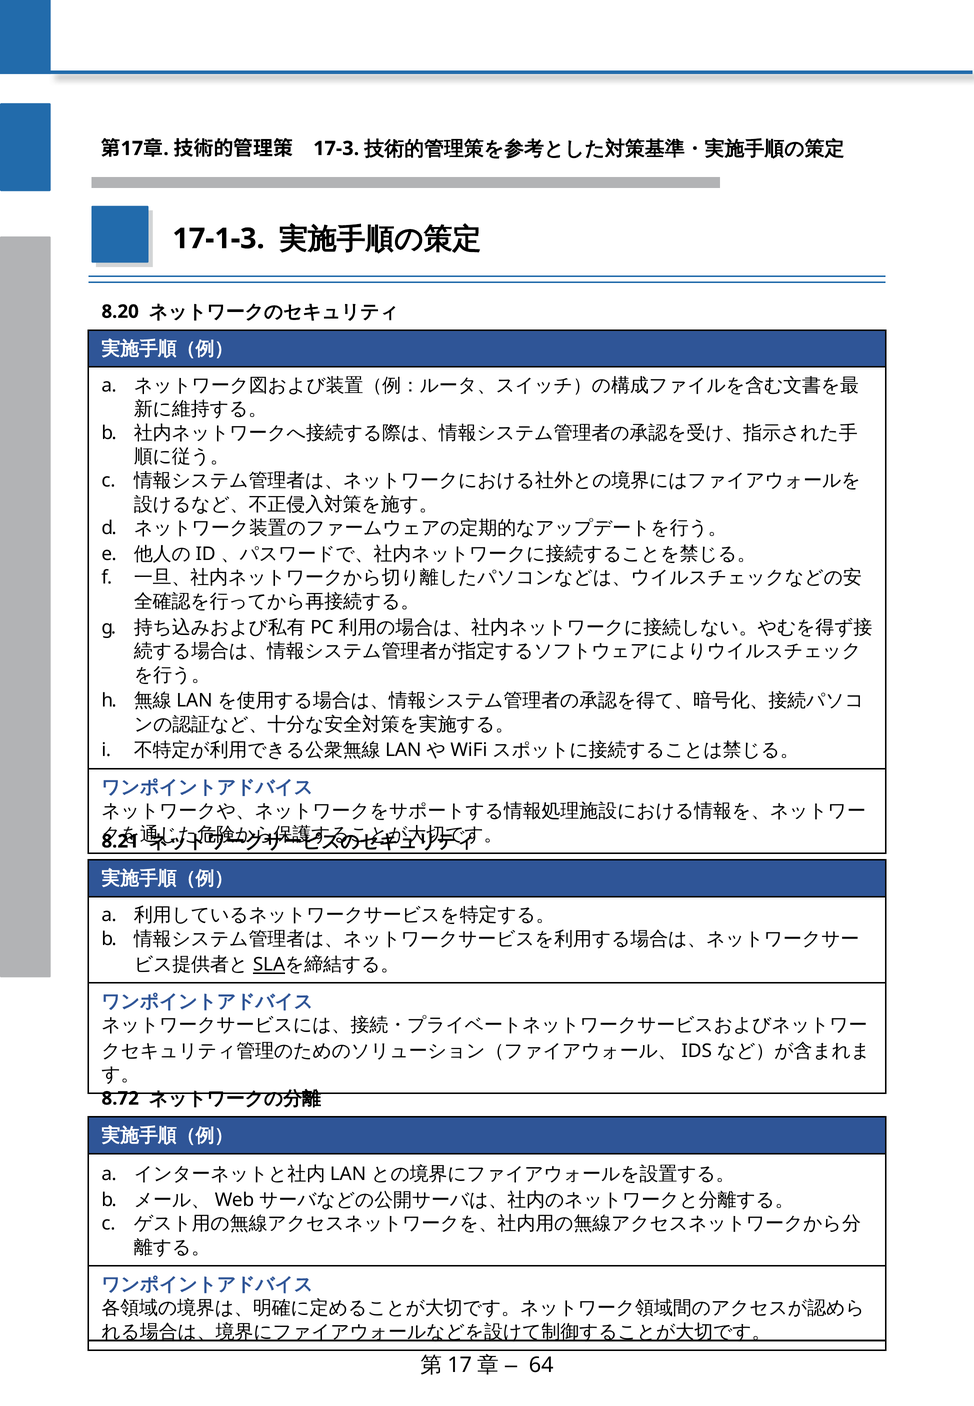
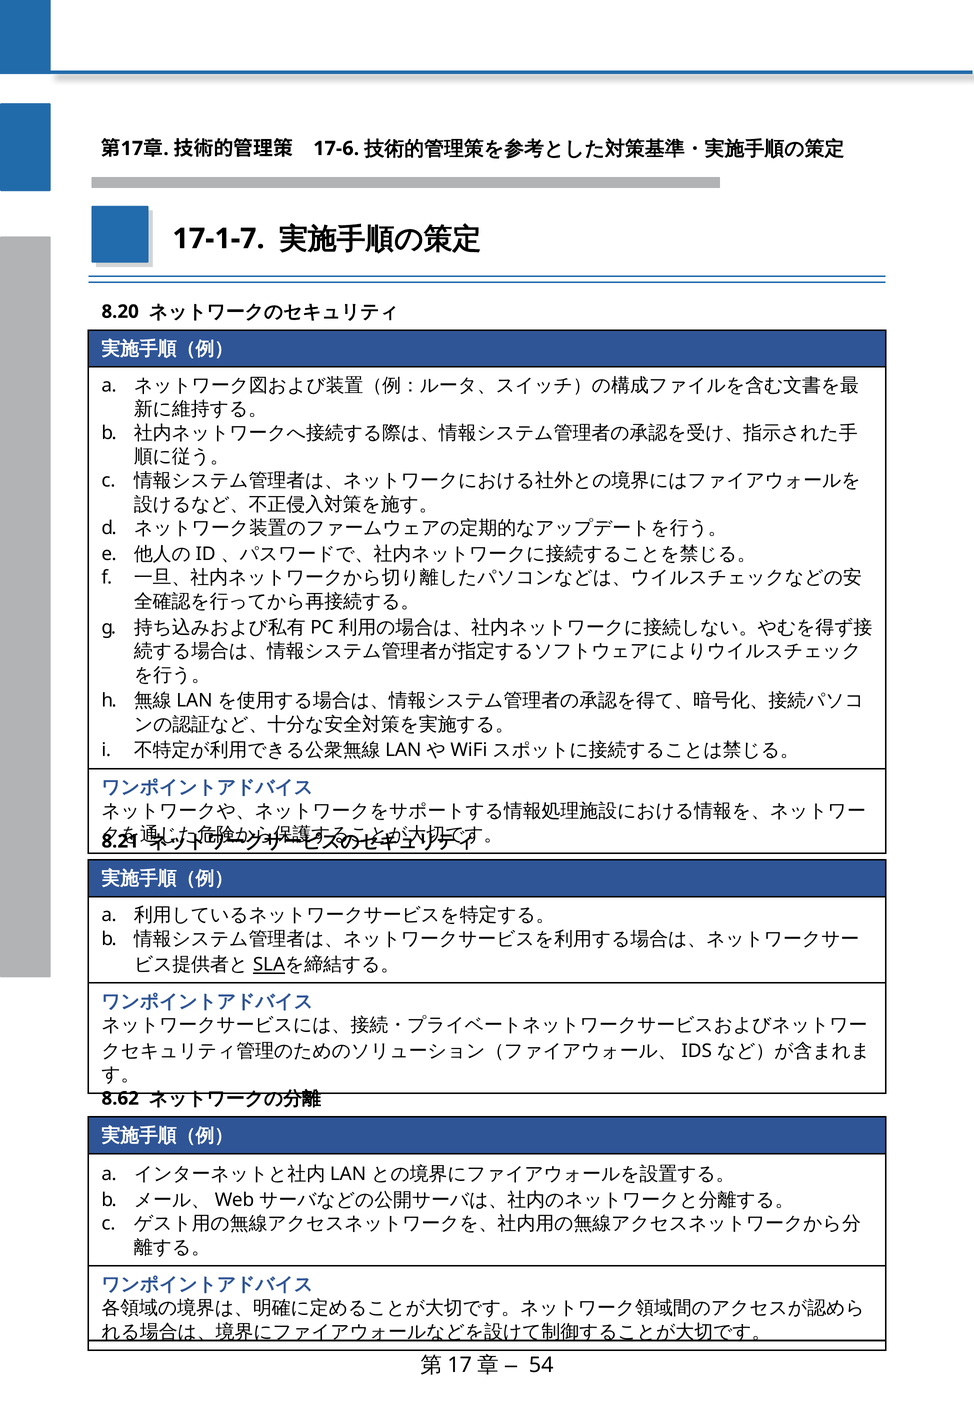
17-3: 17-3 -> 17-6
17-1-3: 17-1-3 -> 17-1-7
8.72: 8.72 -> 8.62
64: 64 -> 54
